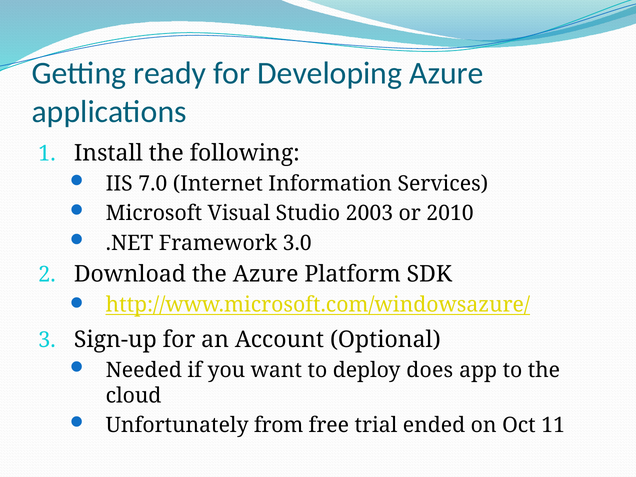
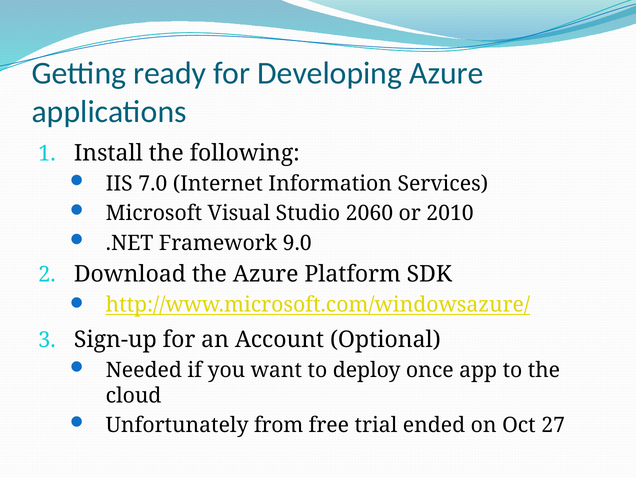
2003: 2003 -> 2060
3.0: 3.0 -> 9.0
does: does -> once
11: 11 -> 27
